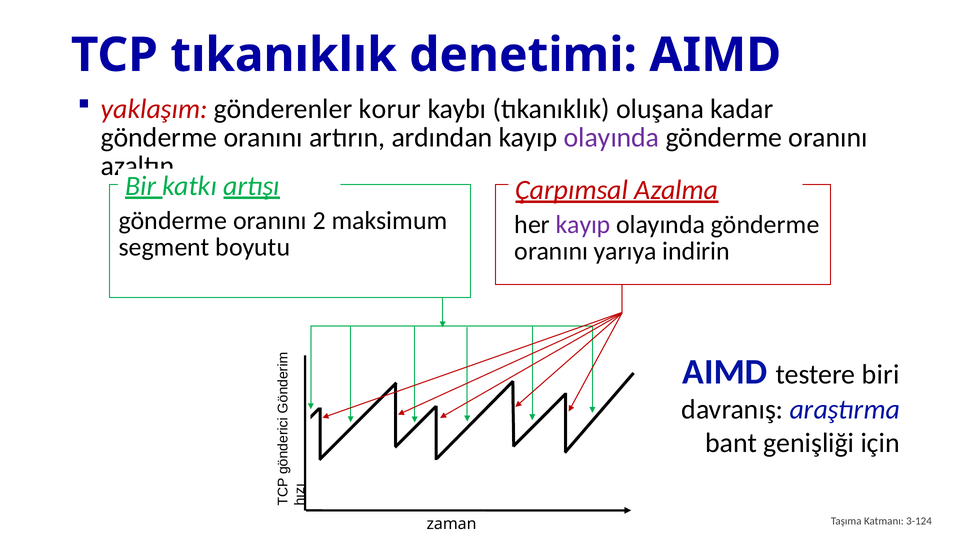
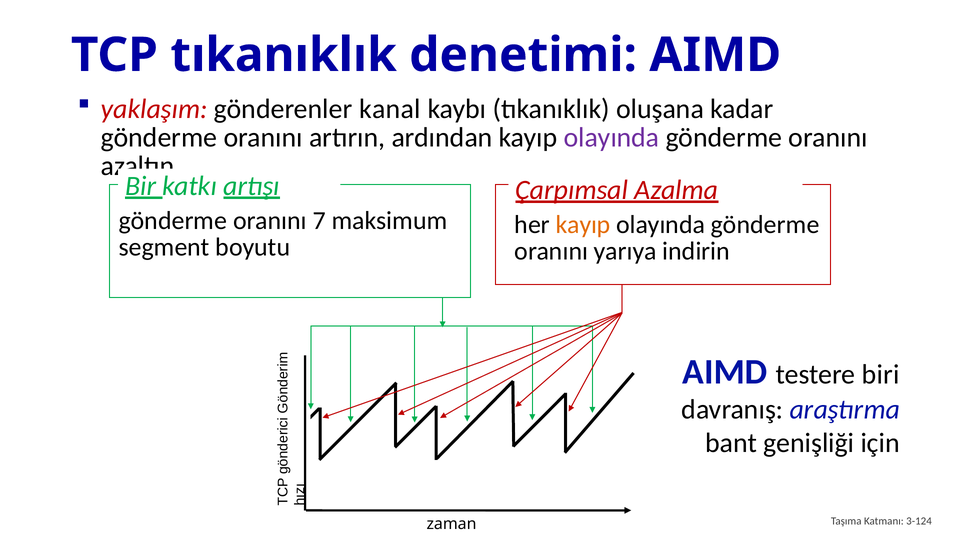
korur: korur -> kanal
2: 2 -> 7
kayıp at (583, 224) colour: purple -> orange
